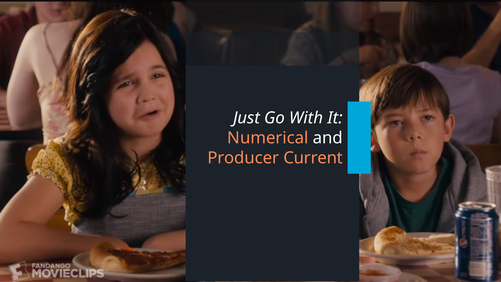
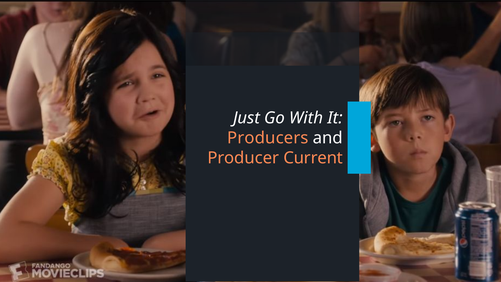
Numerical: Numerical -> Producers
